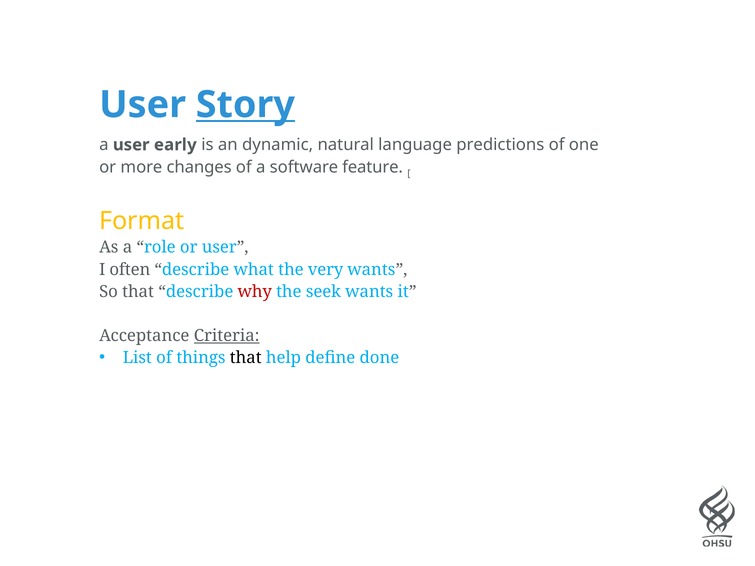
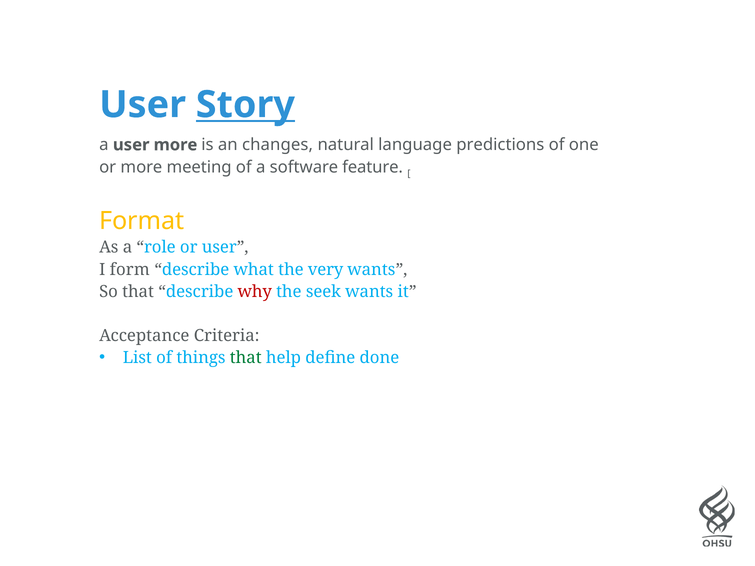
user early: early -> more
dynamic: dynamic -> changes
changes: changes -> meeting
often: often -> form
Criteria underline: present -> none
that at (246, 358) colour: black -> green
